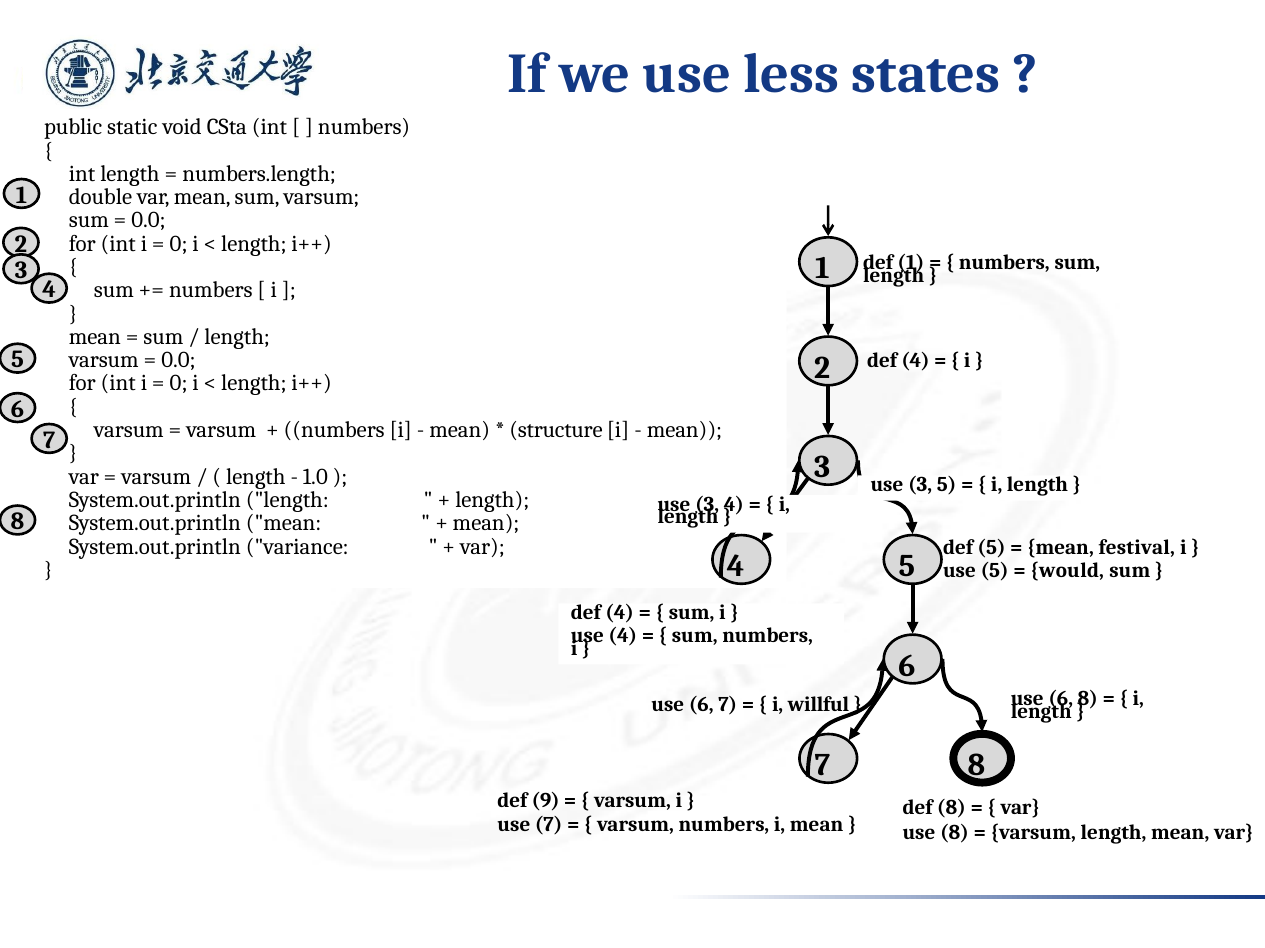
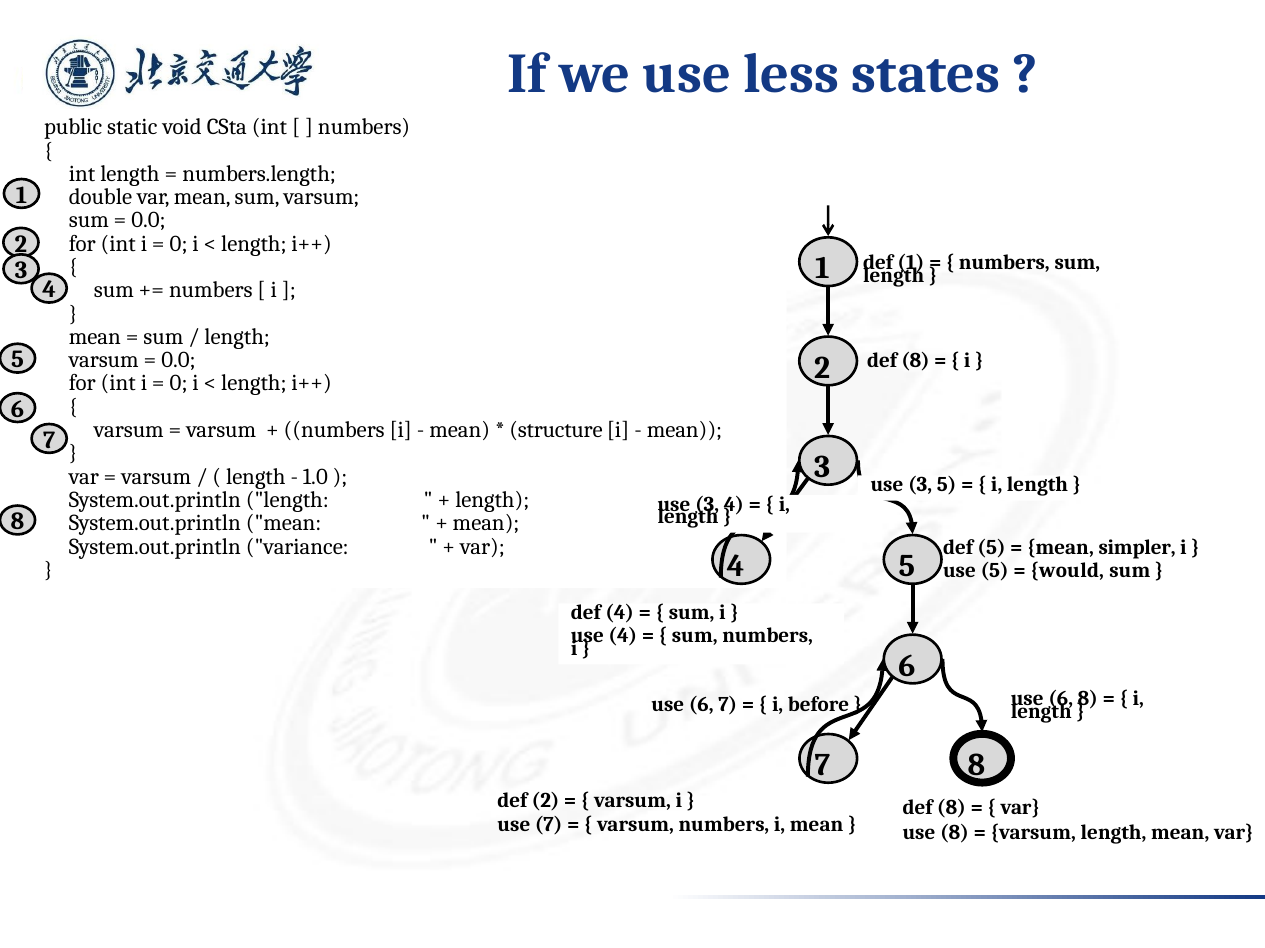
4 at (916, 361): 4 -> 8
festival: festival -> simpler
willful: willful -> before
def 9: 9 -> 2
